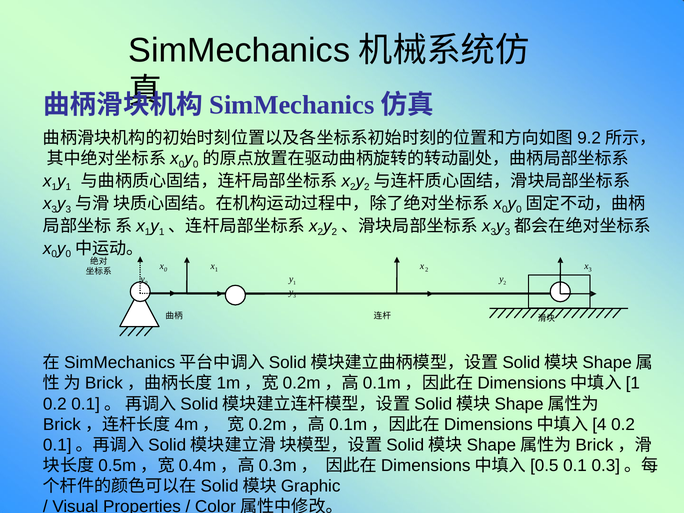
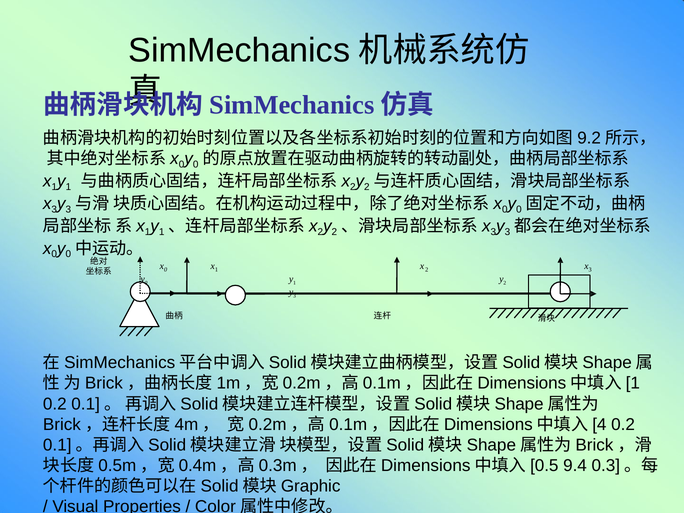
0.1: 0.1 -> 9.4
